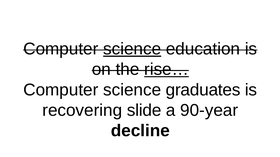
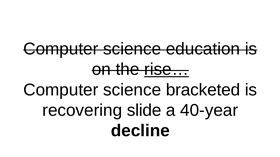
science at (132, 49) underline: present -> none
graduates: graduates -> bracketed
90-year: 90-year -> 40-year
